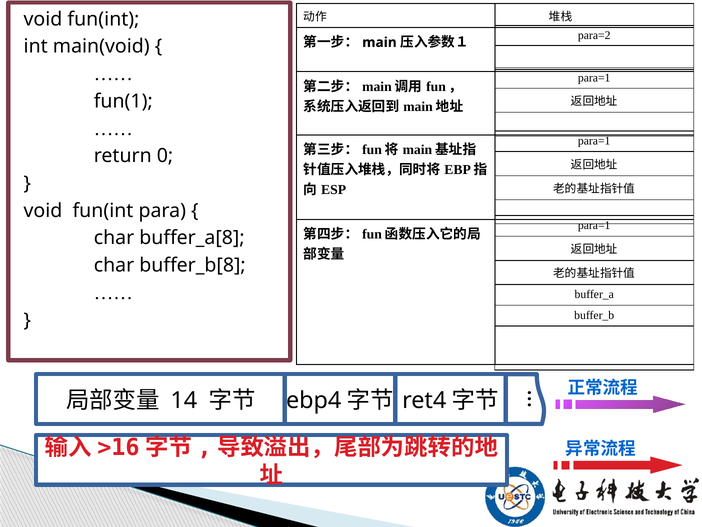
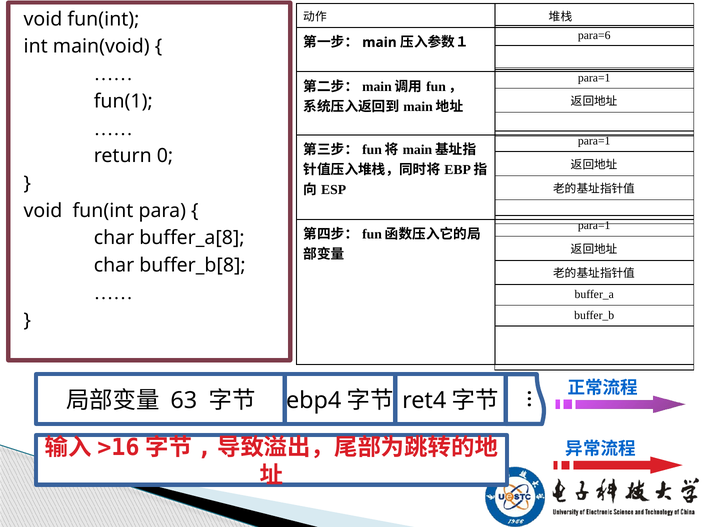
para=2: para=2 -> para=6
14: 14 -> 63
